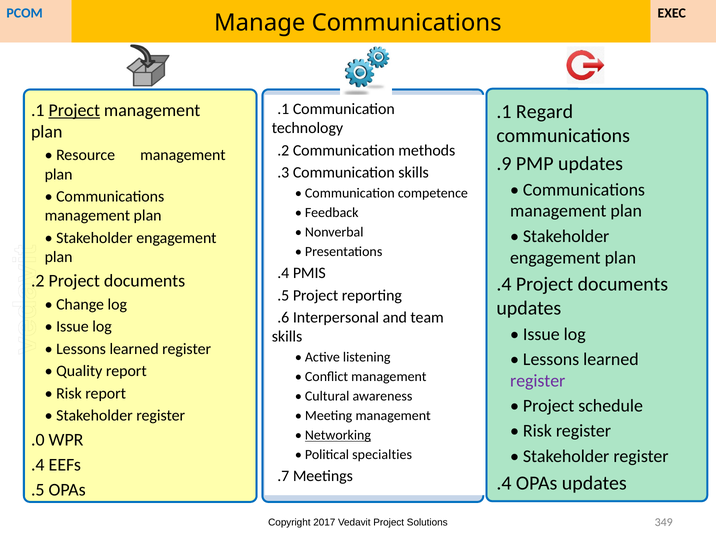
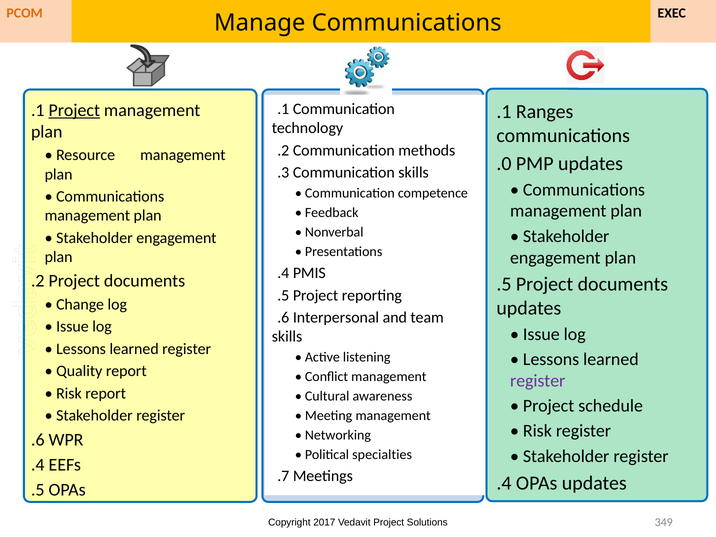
PCOM colour: blue -> orange
Regard: Regard -> Ranges
.9: .9 -> .0
.4 at (504, 284): .4 -> .5
Networking underline: present -> none
.0: .0 -> .6
